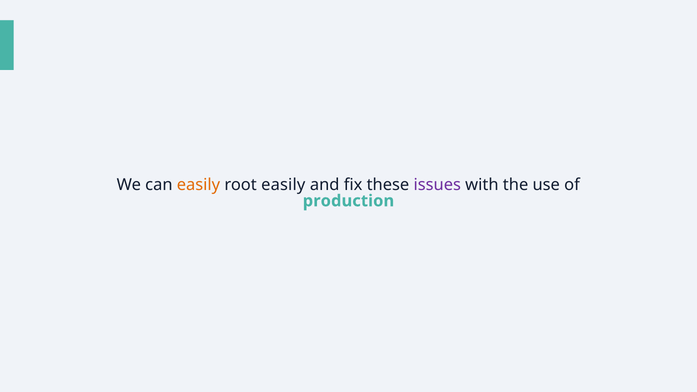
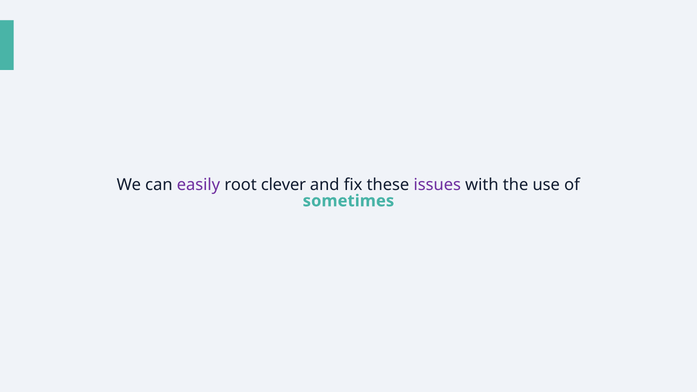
easily at (198, 185) colour: orange -> purple
root easily: easily -> clever
production: production -> sometimes
